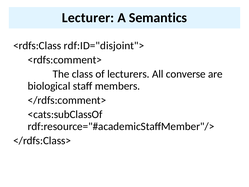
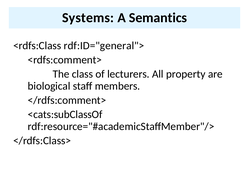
Lecturer: Lecturer -> Systems
rdf:ID="disjoint">: rdf:ID="disjoint"> -> rdf:ID="general">
converse: converse -> property
